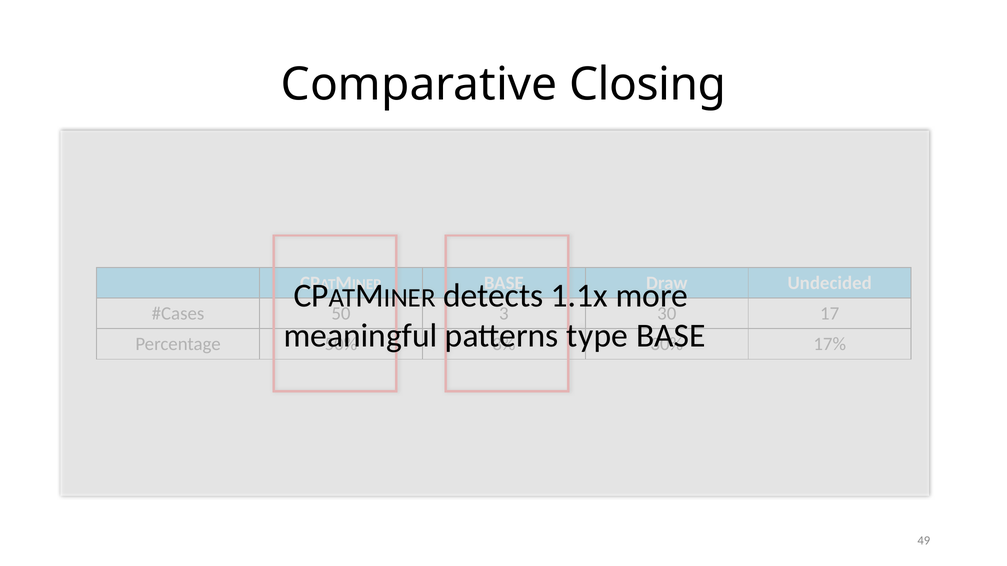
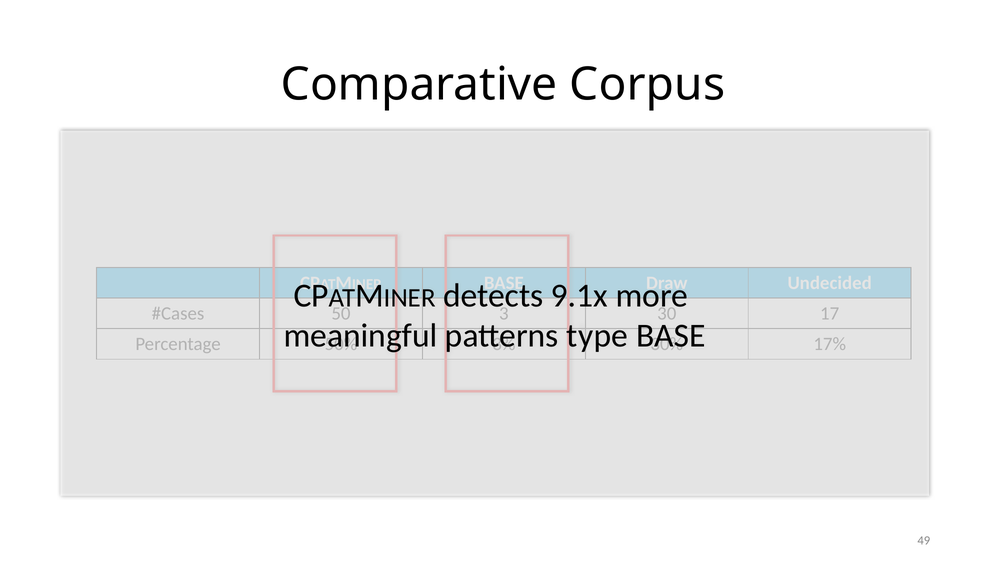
Closing: Closing -> Corpus
1.1x: 1.1x -> 9.1x
